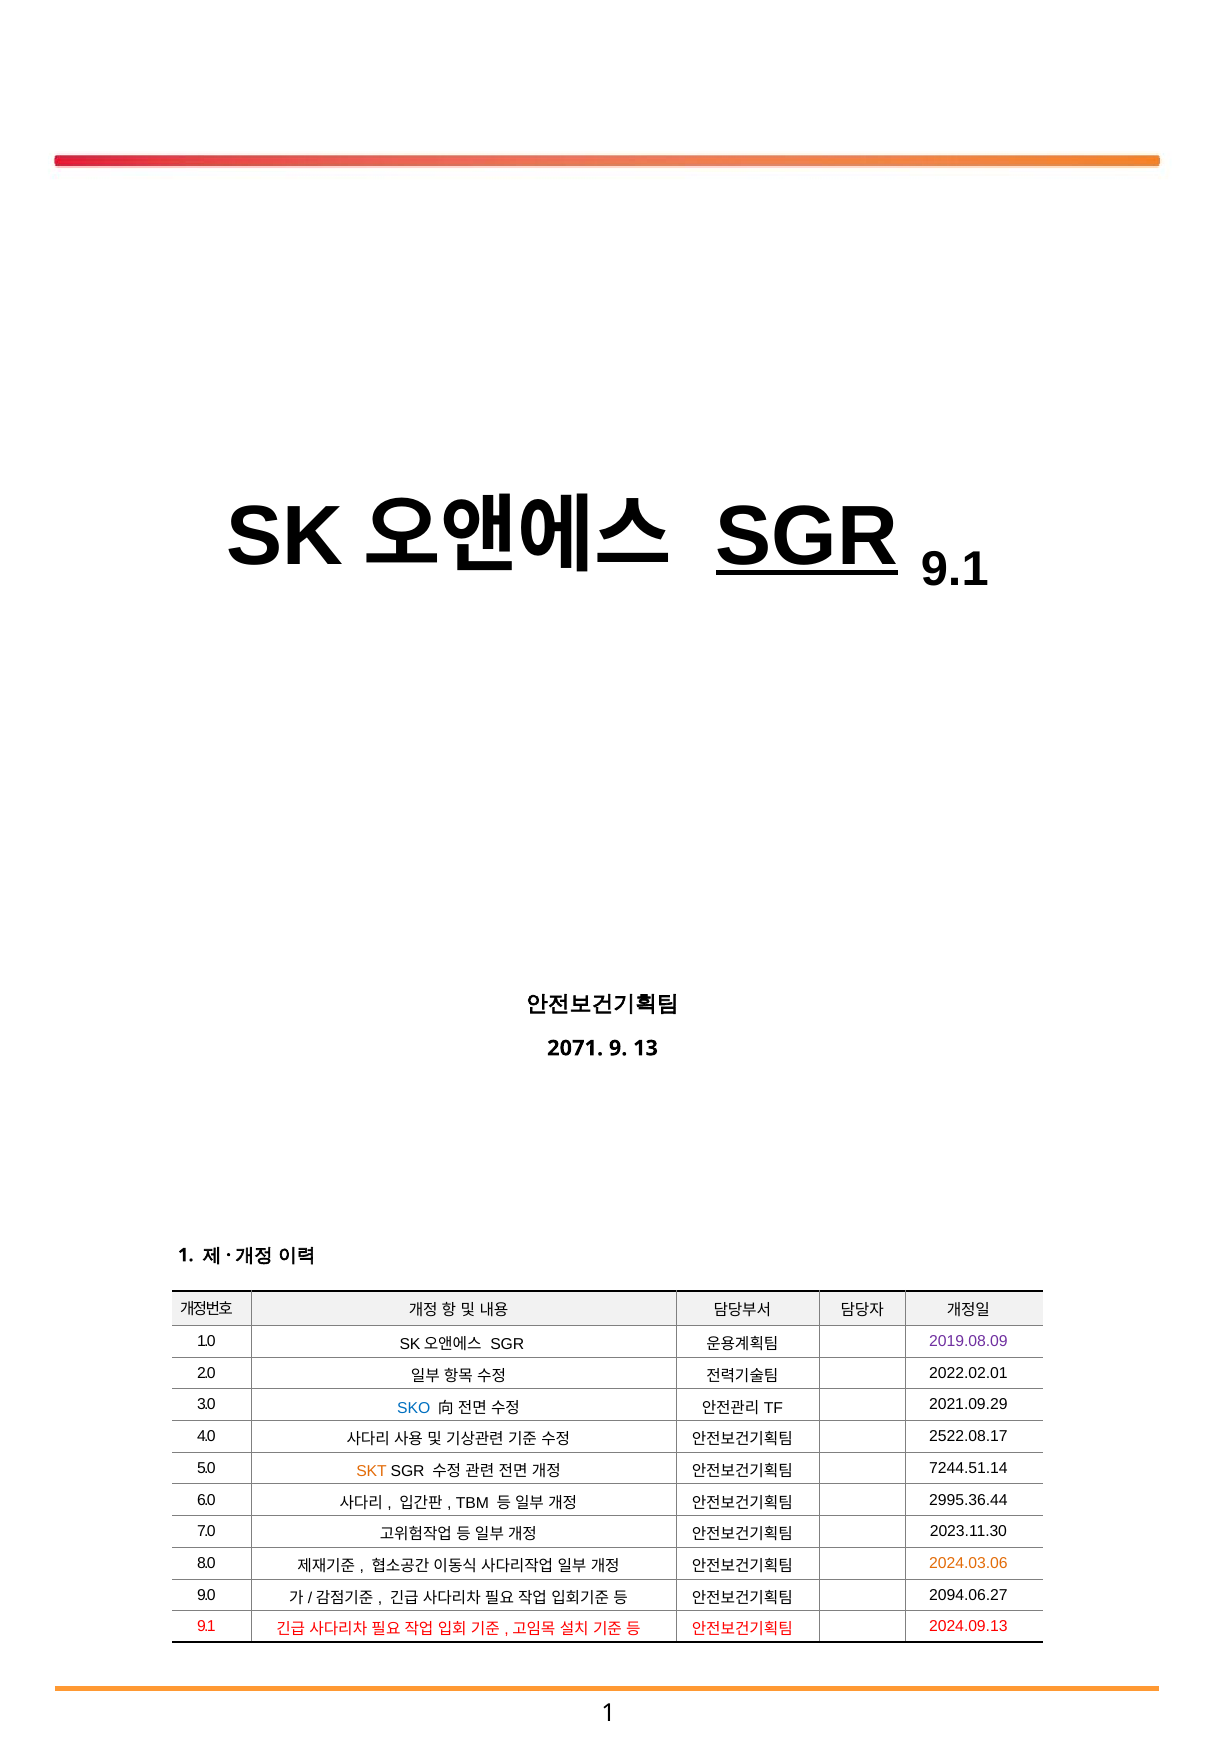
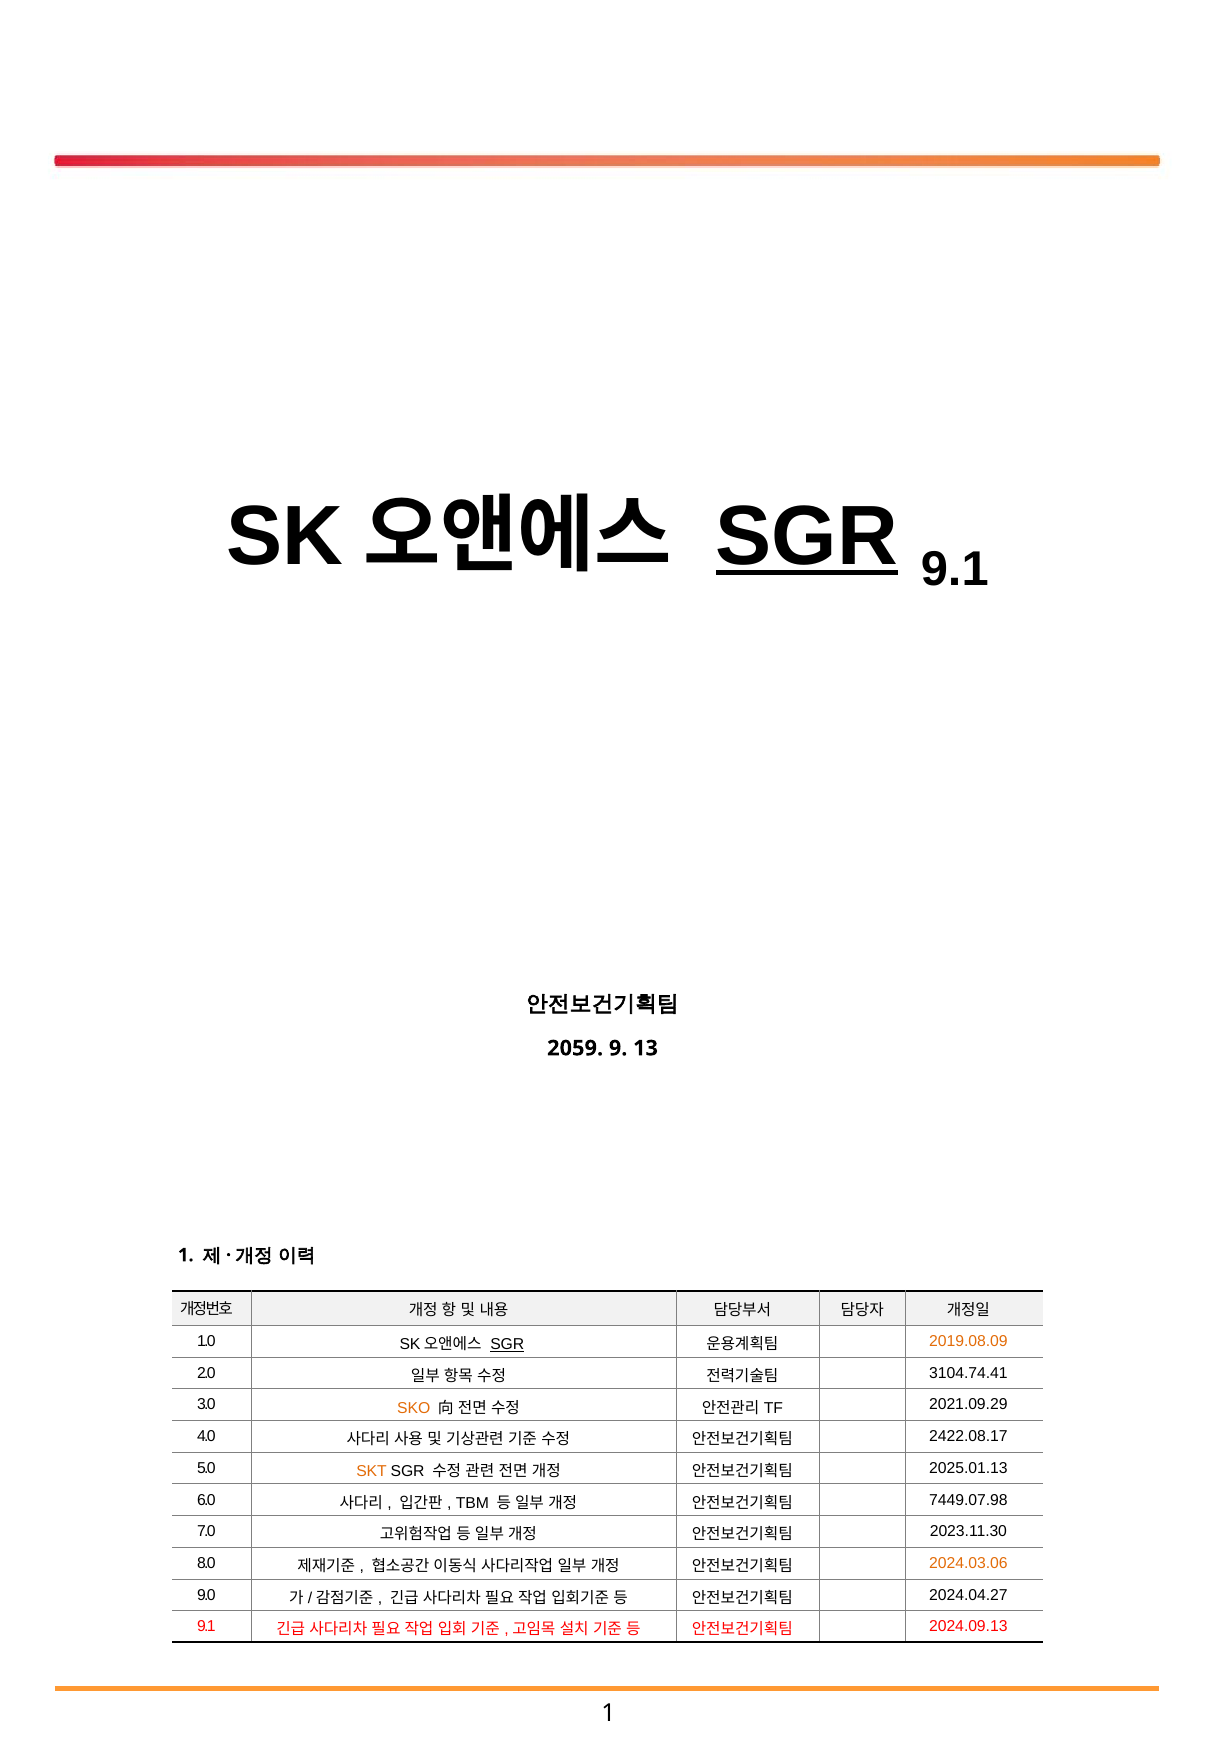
2071: 2071 -> 2059
SGR at (507, 1344) underline: none -> present
2019.08.09 colour: purple -> orange
2022.02.01: 2022.02.01 -> 3104.74.41
SKO colour: blue -> orange
2522.08.17: 2522.08.17 -> 2422.08.17
7244.51.14: 7244.51.14 -> 2025.01.13
2995.36.44: 2995.36.44 -> 7449.07.98
2094.06.27: 2094.06.27 -> 2024.04.27
